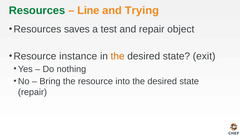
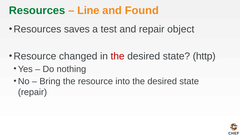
Trying: Trying -> Found
instance: instance -> changed
the at (118, 56) colour: orange -> red
exit: exit -> http
